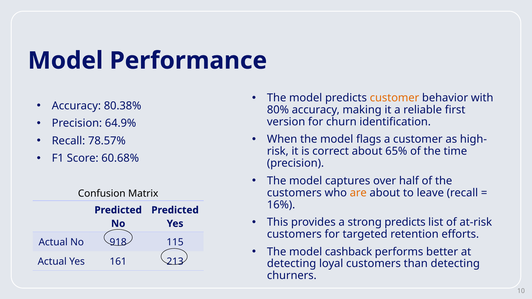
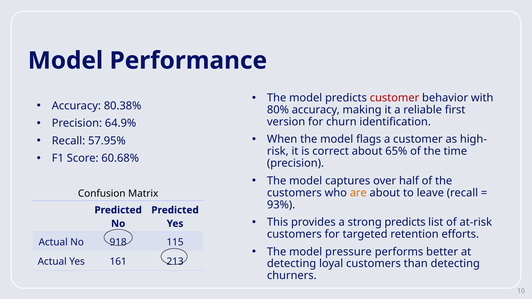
customer at (394, 98) colour: orange -> red
78.57%: 78.57% -> 57.95%
16%: 16% -> 93%
cashback: cashback -> pressure
